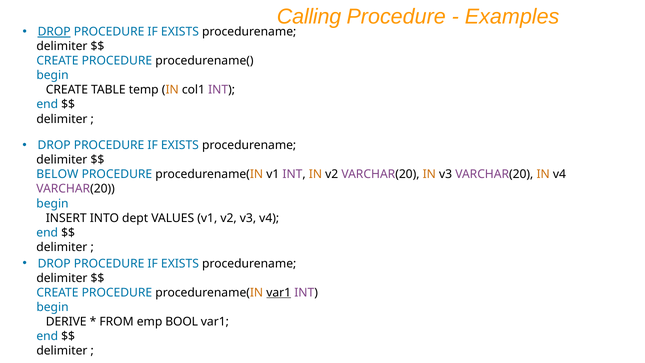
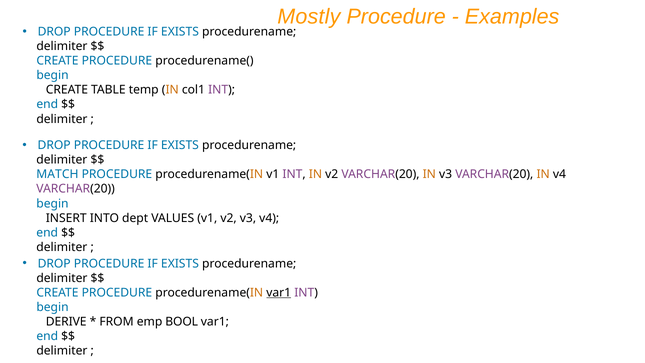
Calling: Calling -> Mostly
DROP at (54, 32) underline: present -> none
BELOW: BELOW -> MATCH
